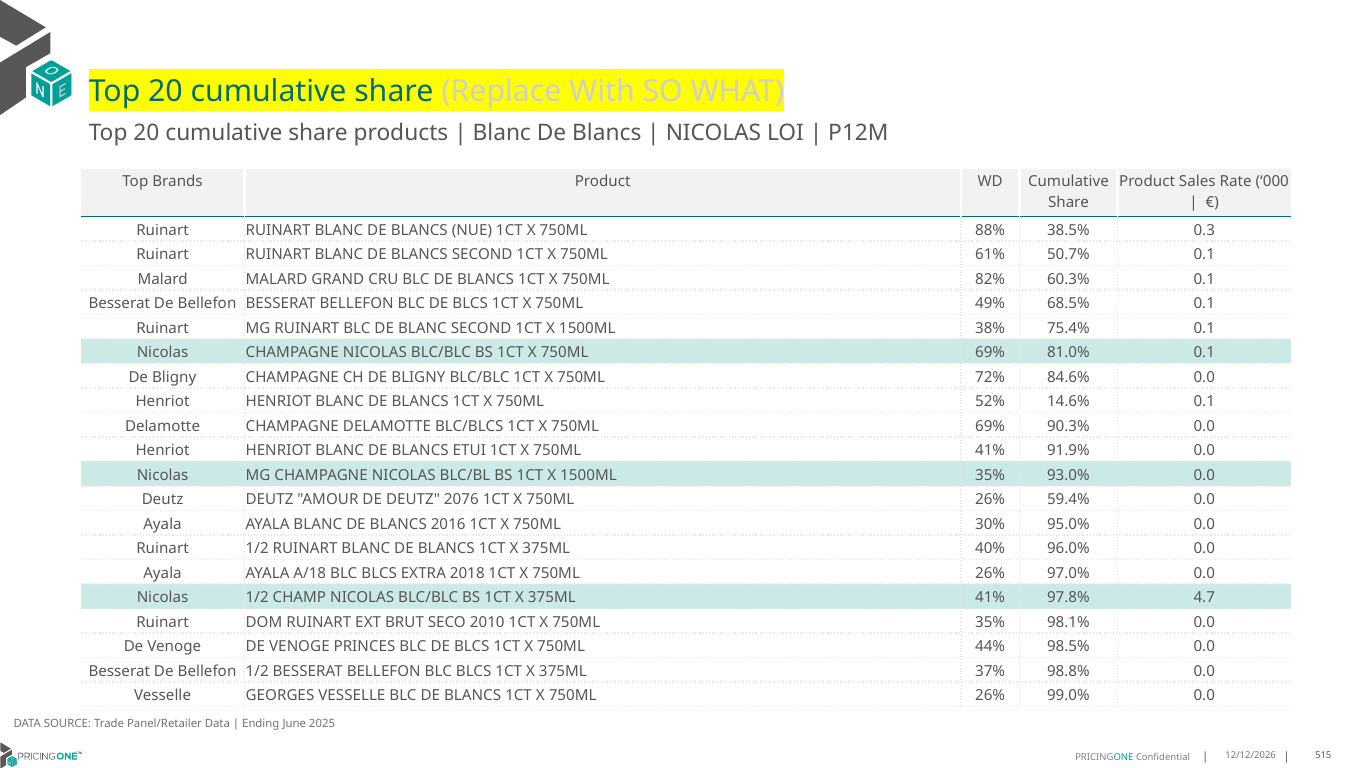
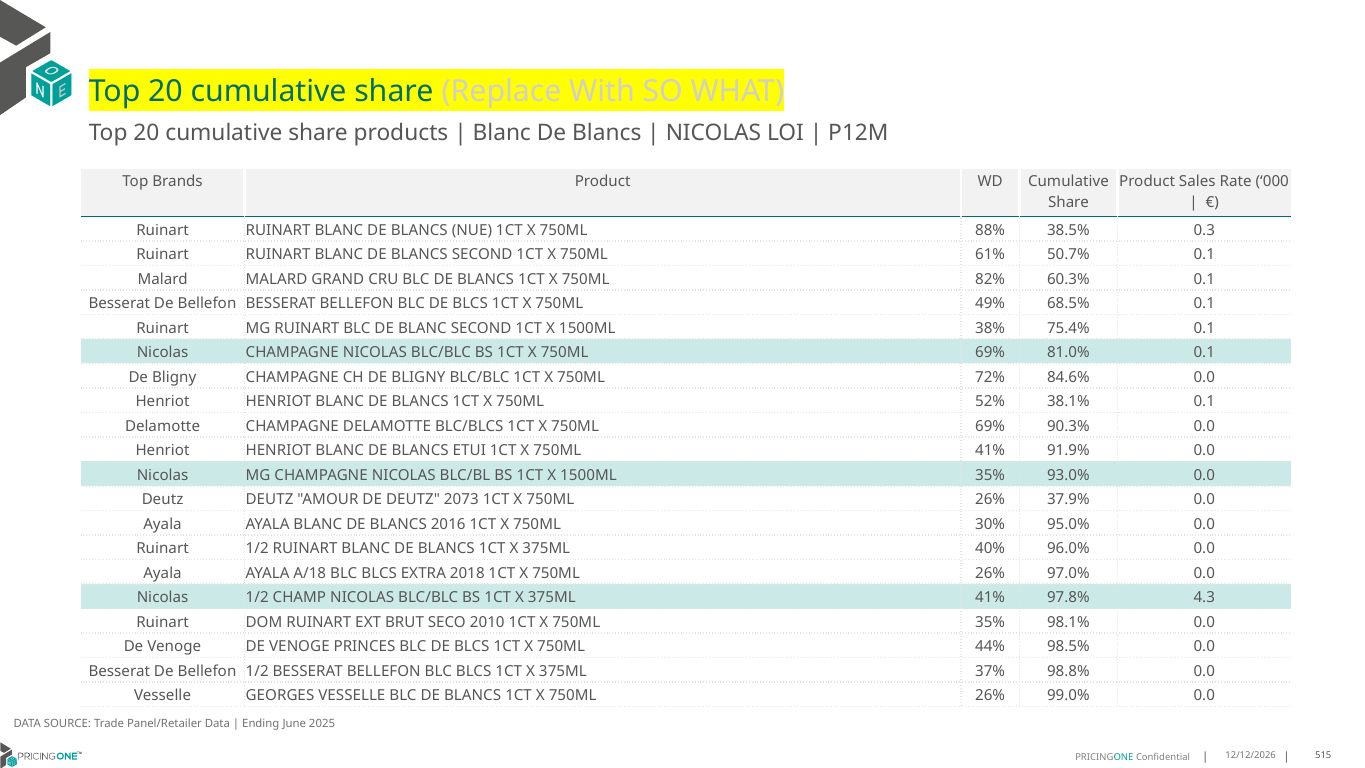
14.6%: 14.6% -> 38.1%
2076: 2076 -> 2073
59.4%: 59.4% -> 37.9%
4.7: 4.7 -> 4.3
